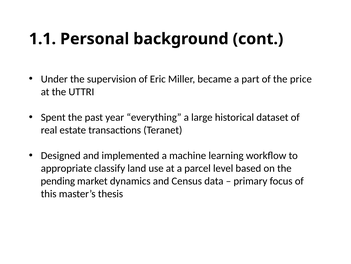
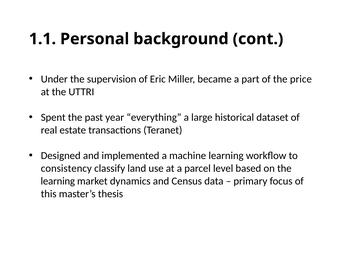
appropriate: appropriate -> consistency
pending at (58, 181): pending -> learning
